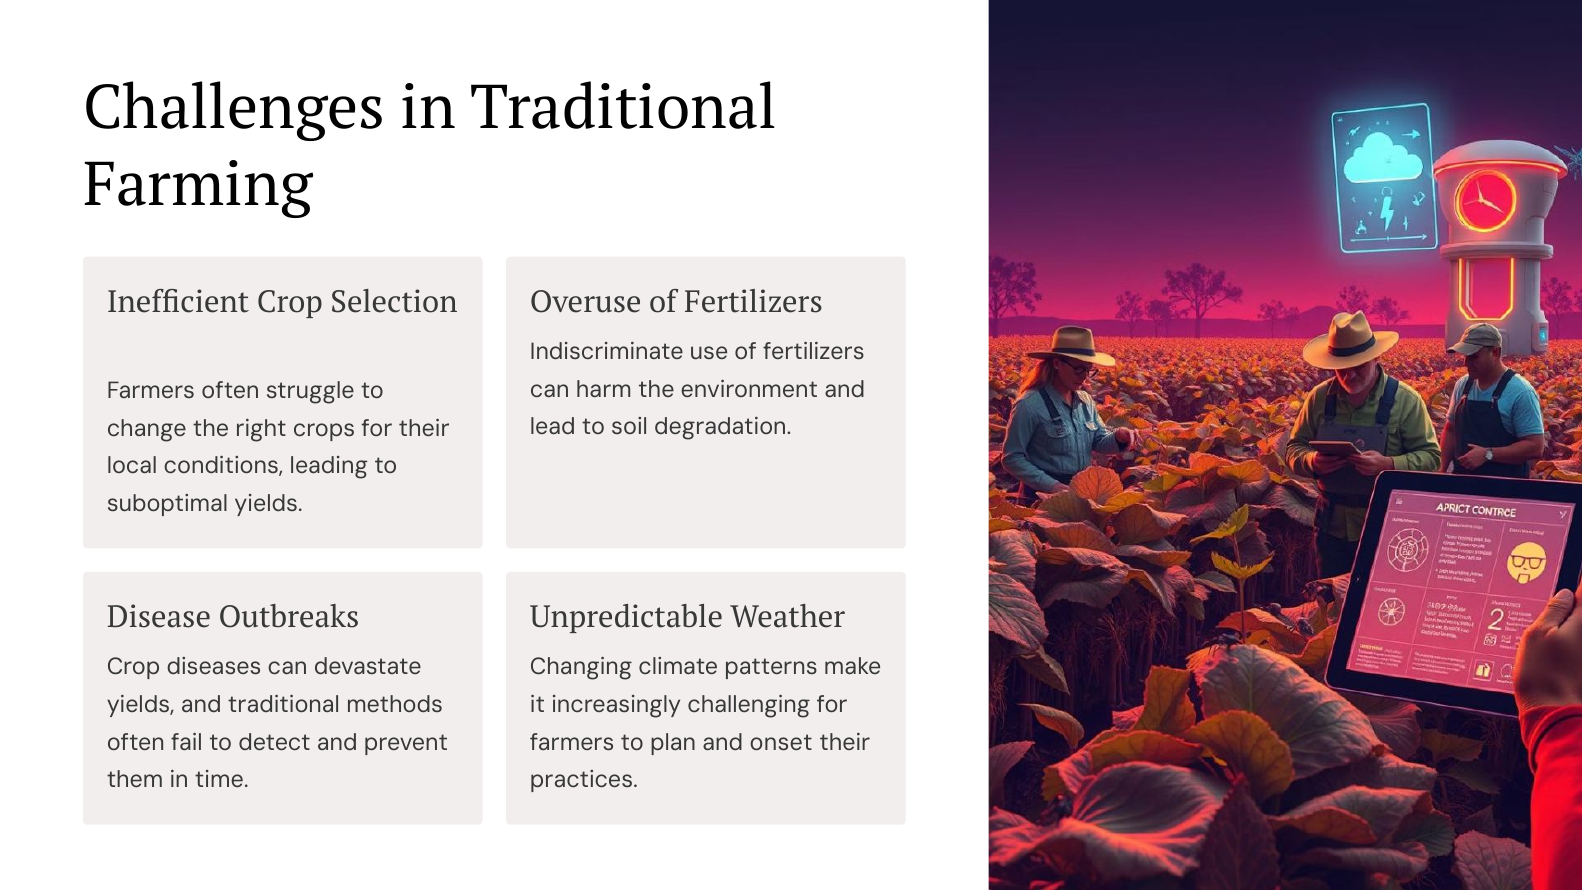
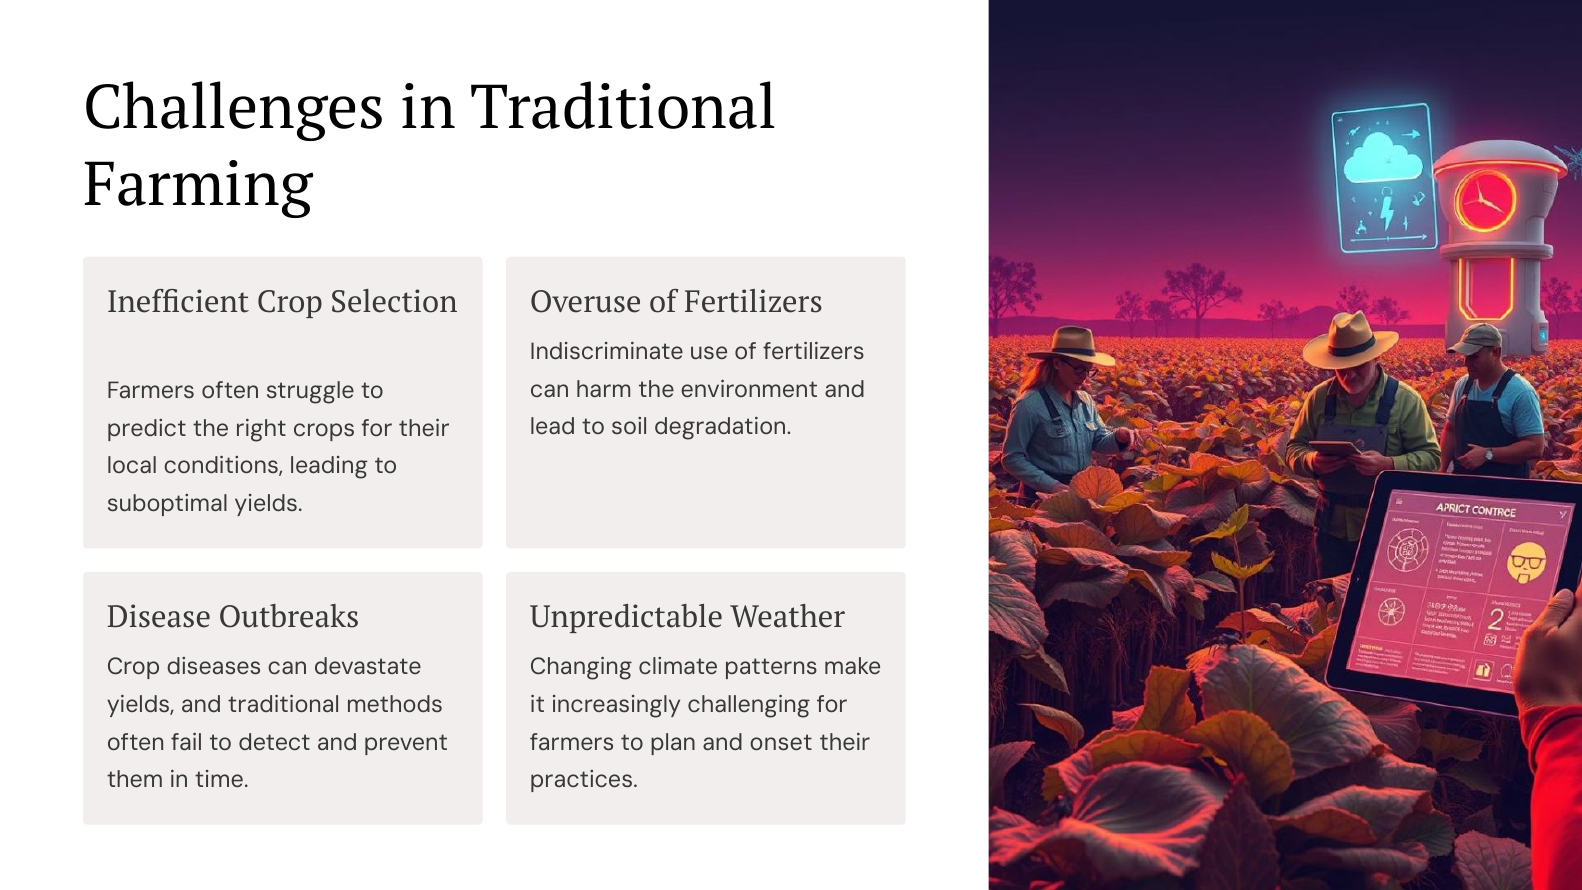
change: change -> predict
